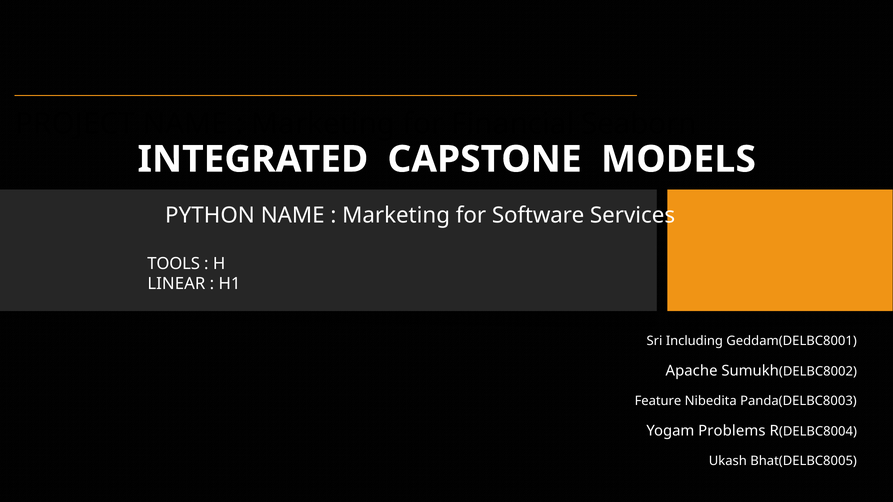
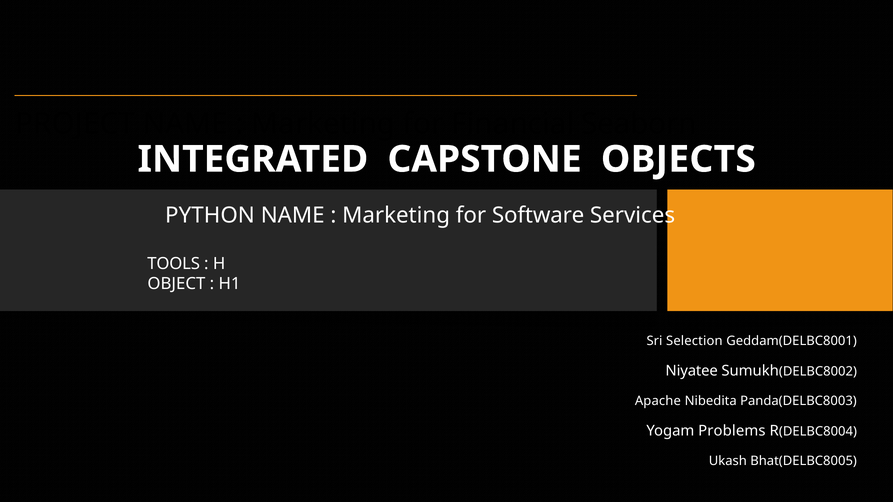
MODELS: MODELS -> OBJECTS
LINEAR: LINEAR -> OBJECT
Including: Including -> Selection
Apache: Apache -> Niyatee
Feature: Feature -> Apache
